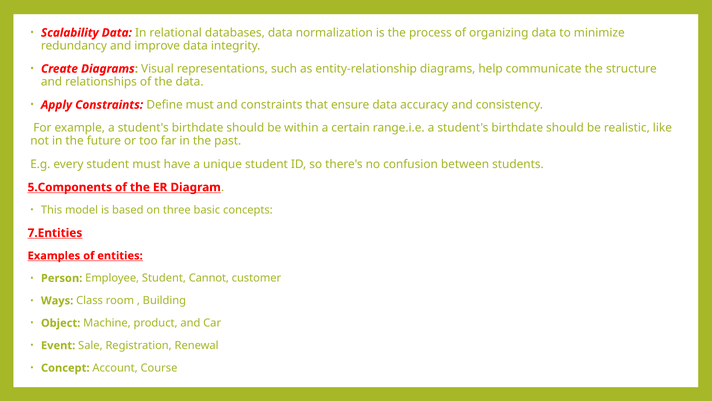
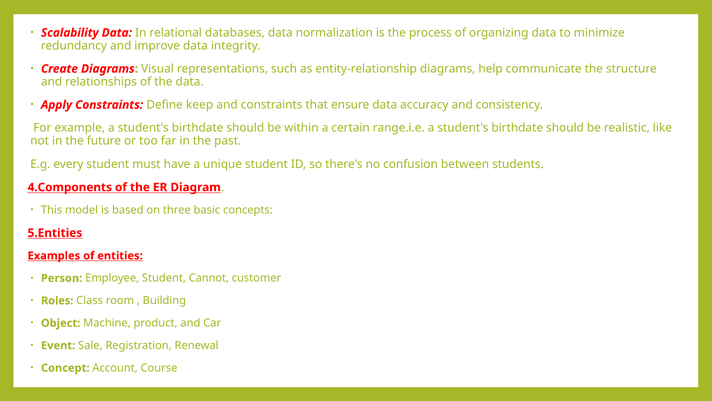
Define must: must -> keep
5.Components: 5.Components -> 4.Components
7.Entities: 7.Entities -> 5.Entities
Ways: Ways -> Roles
